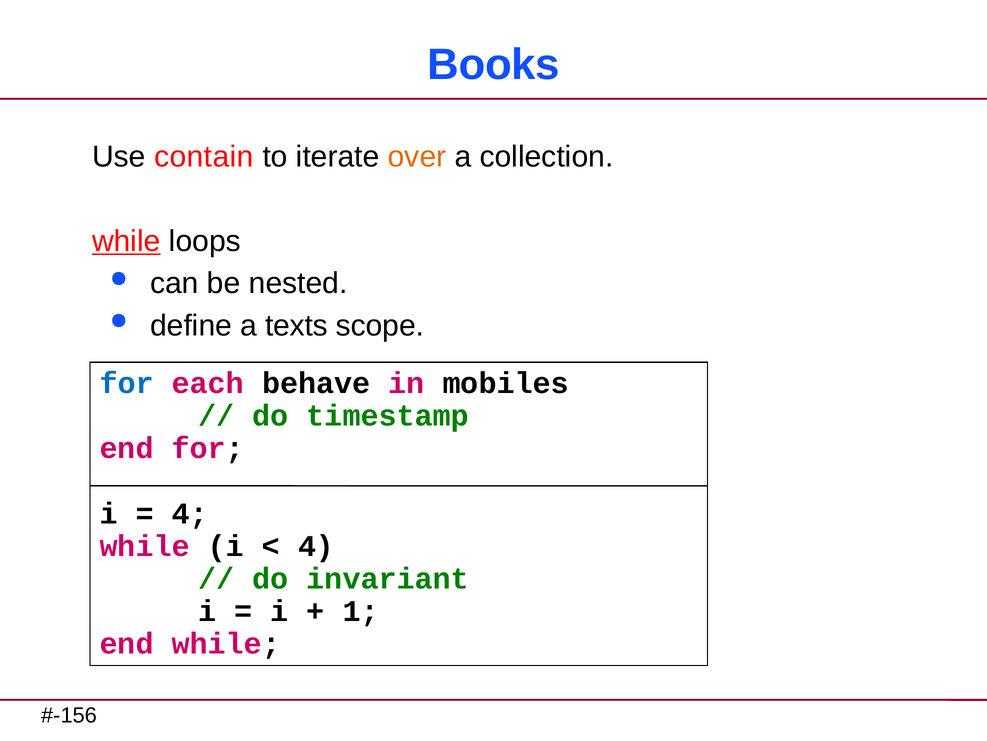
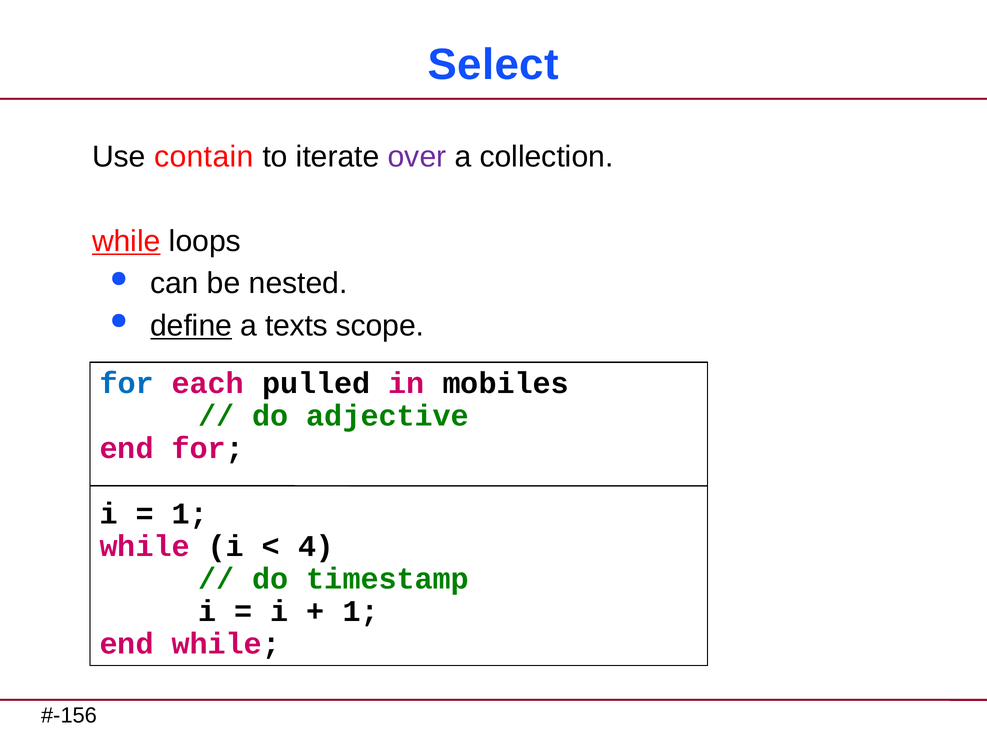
Books: Books -> Select
over colour: orange -> purple
define underline: none -> present
behave: behave -> pulled
timestamp: timestamp -> adjective
4 at (190, 513): 4 -> 1
invariant: invariant -> timestamp
